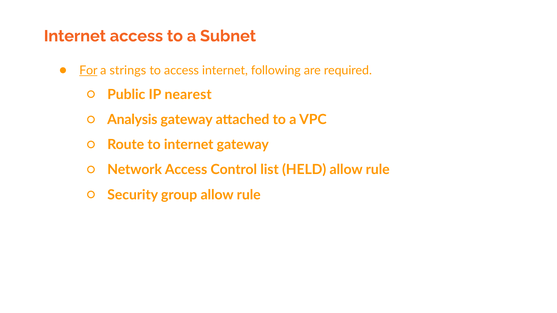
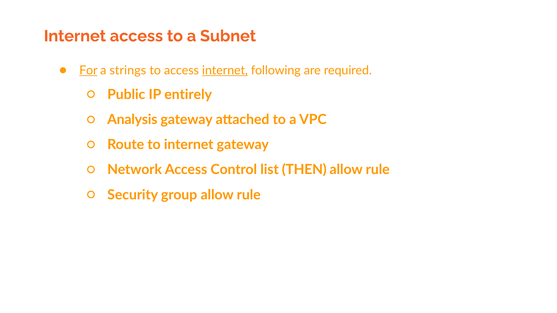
internet at (225, 70) underline: none -> present
nearest: nearest -> entirely
HELD: HELD -> THEN
